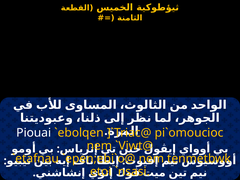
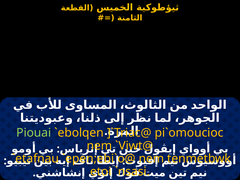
Piouai colour: white -> light green
